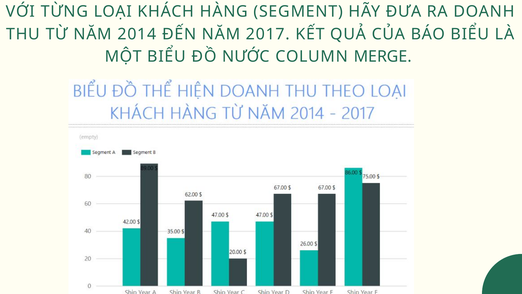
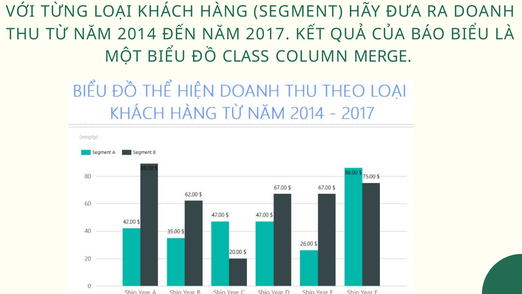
NƯỚC: NƯỚC -> CLASS
